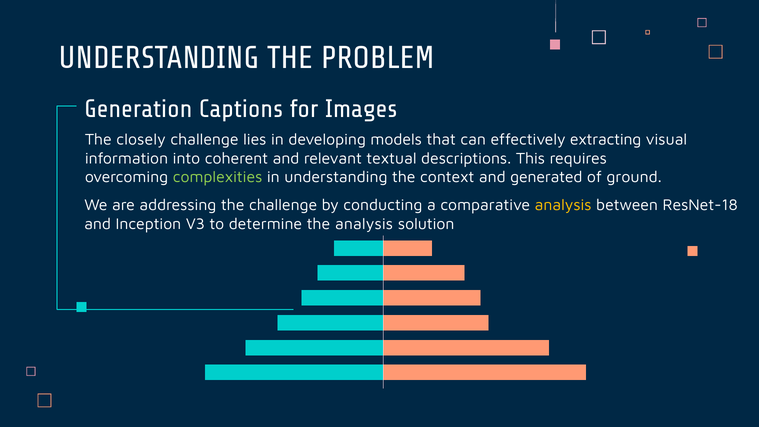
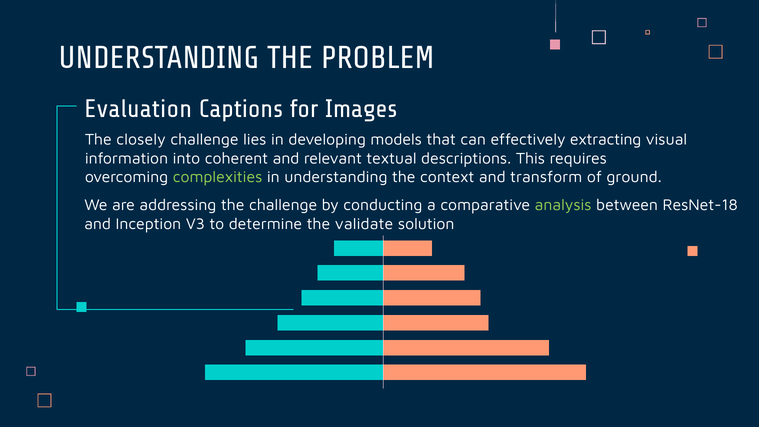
Generation: Generation -> Evaluation
generated: generated -> transform
analysis at (563, 205) colour: yellow -> light green
the analysis: analysis -> validate
